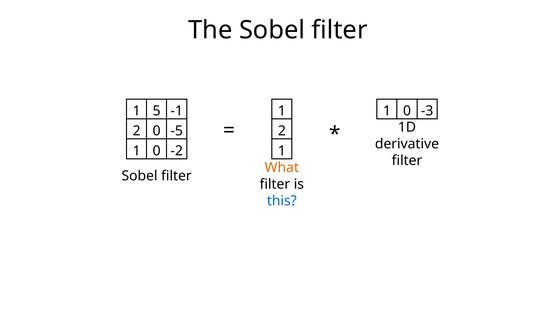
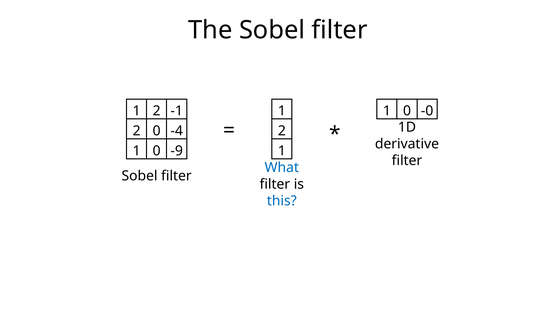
5 at (157, 111): 5 -> 2
-3: -3 -> -0
-5: -5 -> -4
-2: -2 -> -9
What colour: orange -> blue
